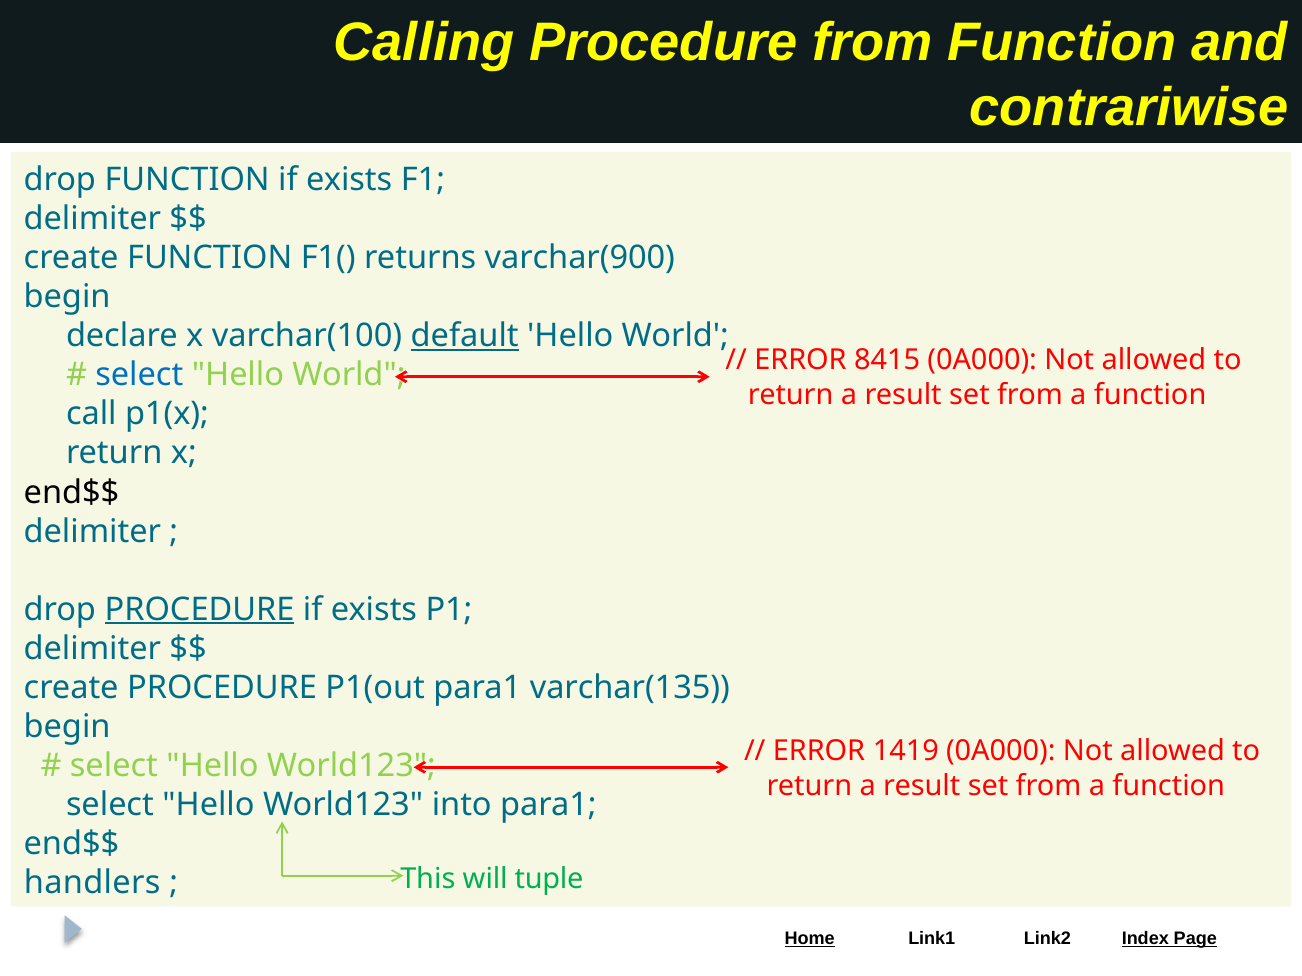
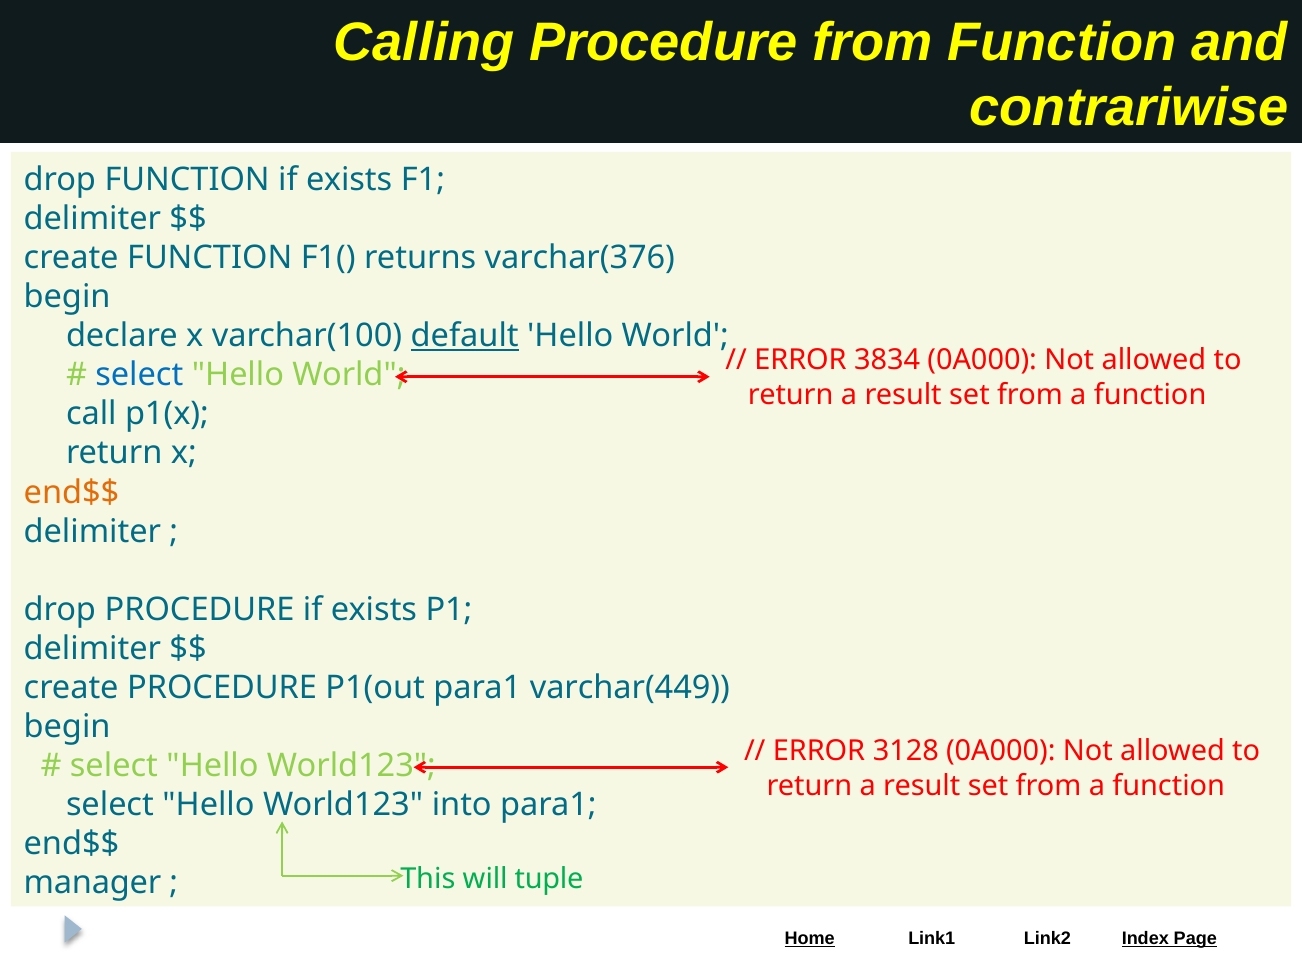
varchar(900: varchar(900 -> varchar(376
8415: 8415 -> 3834
end$$ at (71, 493) colour: black -> orange
PROCEDURE at (200, 610) underline: present -> none
varchar(135: varchar(135 -> varchar(449
1419: 1419 -> 3128
handlers: handlers -> manager
